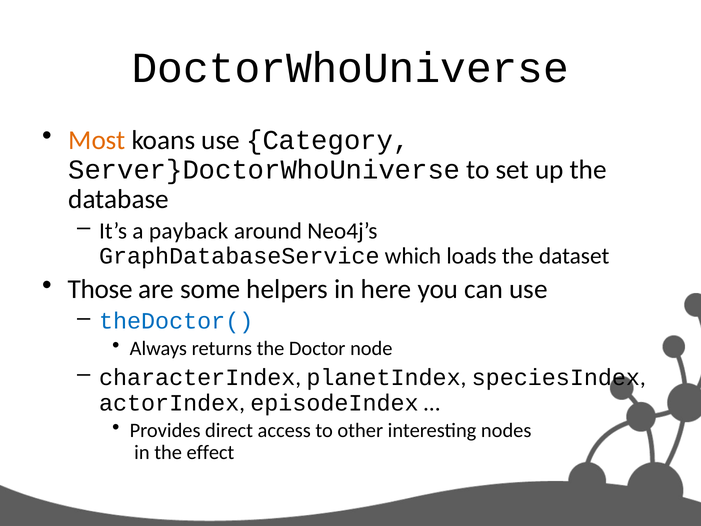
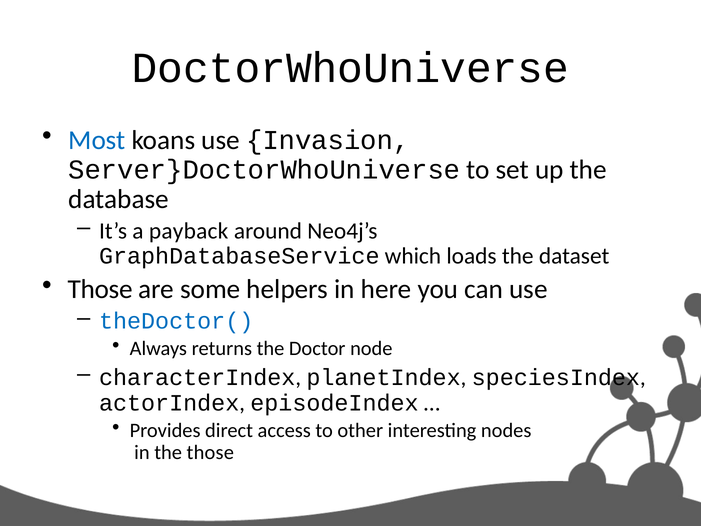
Most colour: orange -> blue
Category: Category -> Invasion
the effect: effect -> those
